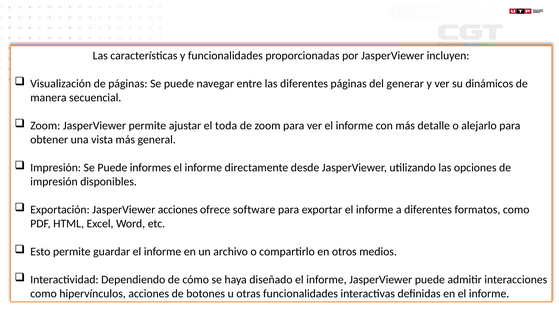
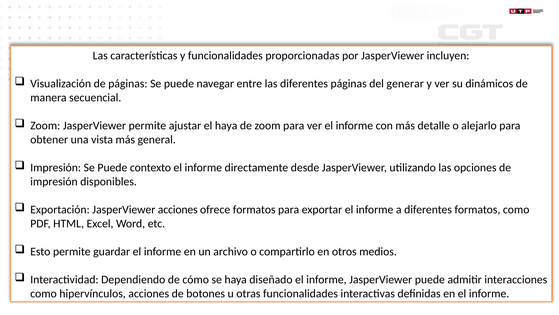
el toda: toda -> haya
informes: informes -> contexto
ofrece software: software -> formatos
